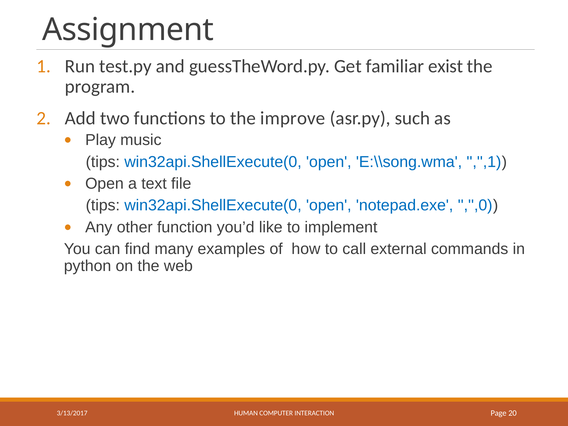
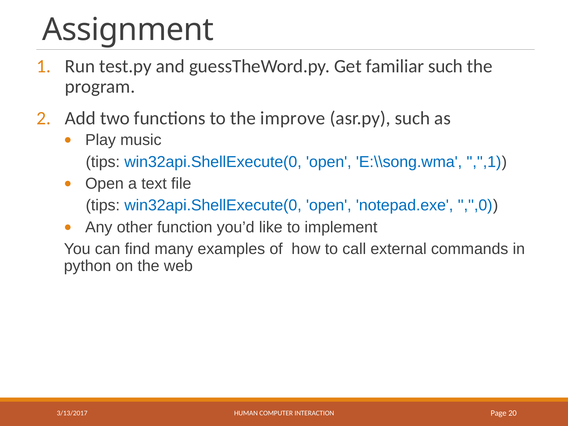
familiar exist: exist -> such
